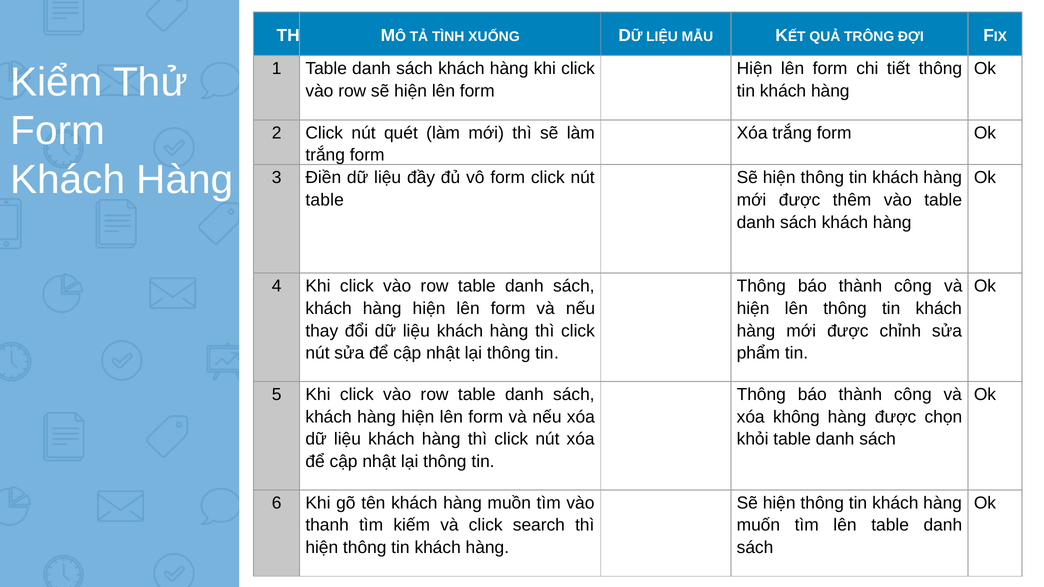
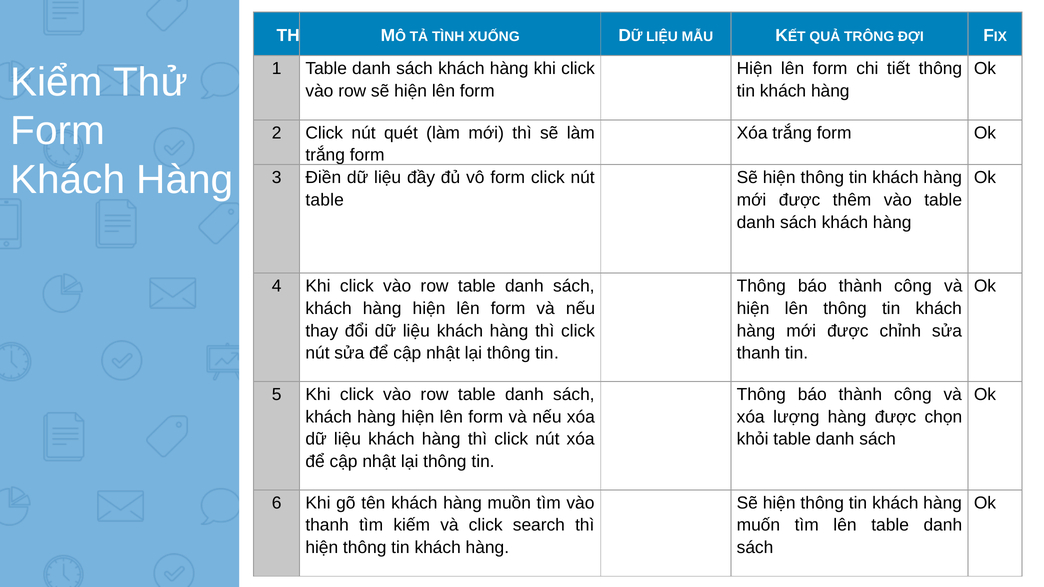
phẩm at (758, 353): phẩm -> thanh
không: không -> lượng
